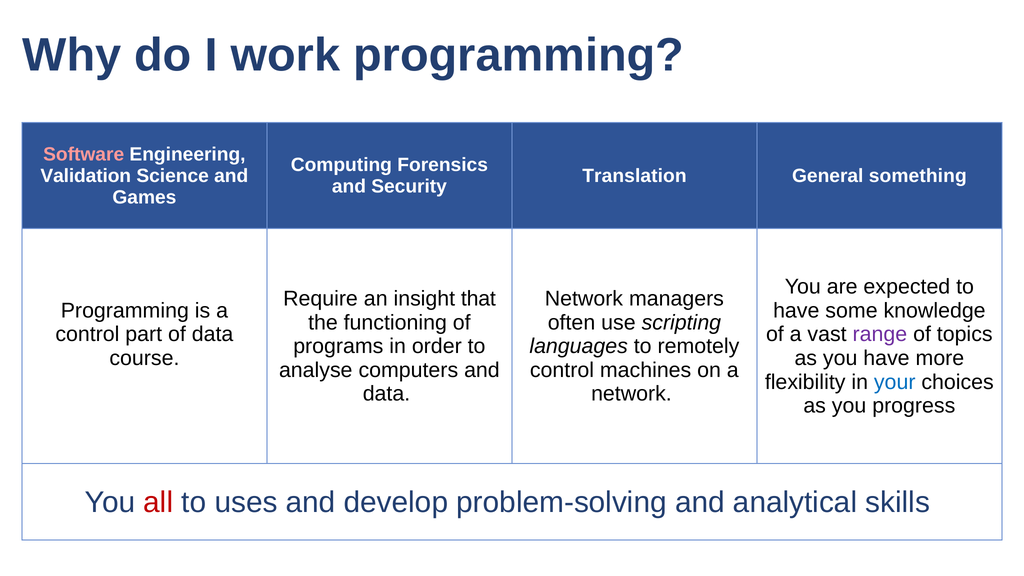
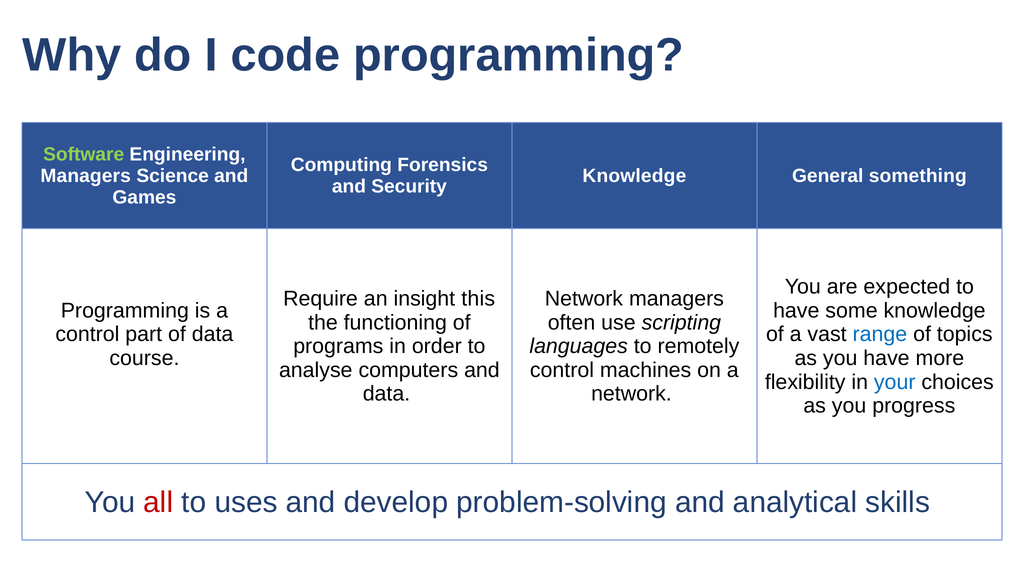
work: work -> code
Software colour: pink -> light green
Validation at (86, 176): Validation -> Managers
Translation at (634, 176): Translation -> Knowledge
that: that -> this
range colour: purple -> blue
